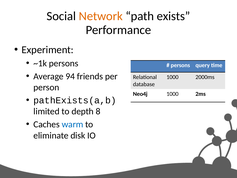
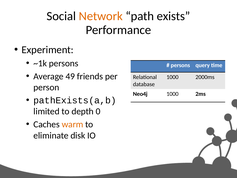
94: 94 -> 49
8: 8 -> 0
warm colour: blue -> orange
